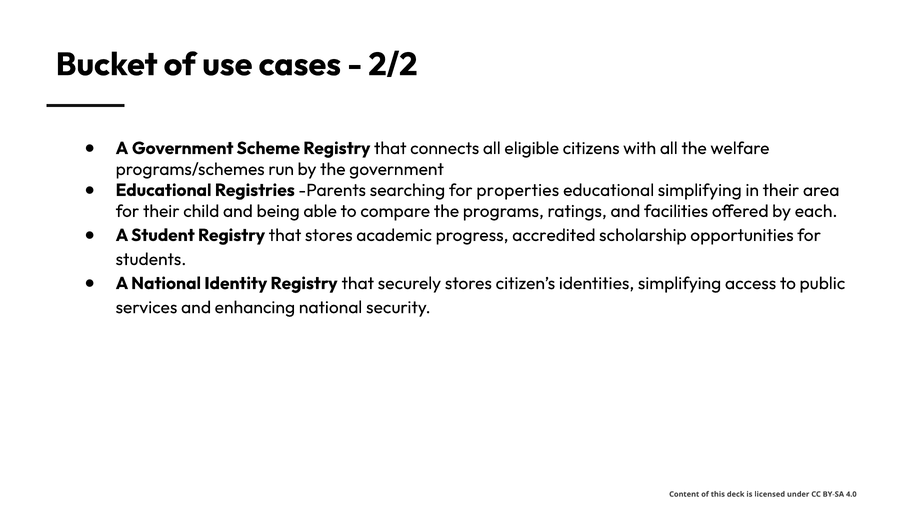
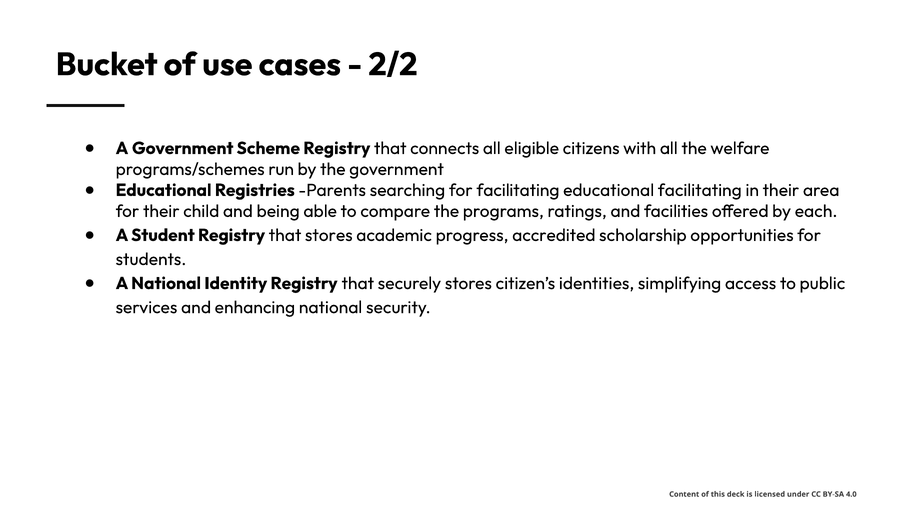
for properties: properties -> facilitating
educational simplifying: simplifying -> facilitating
